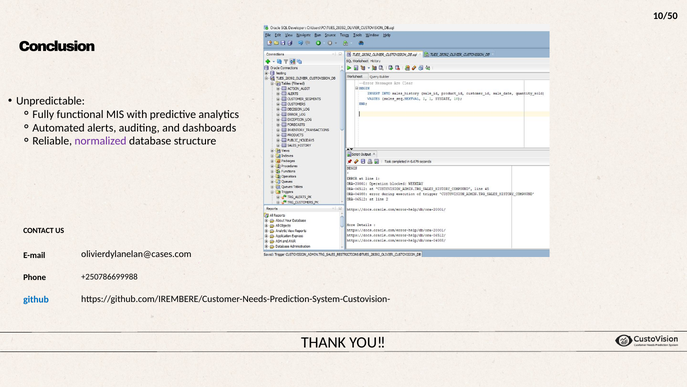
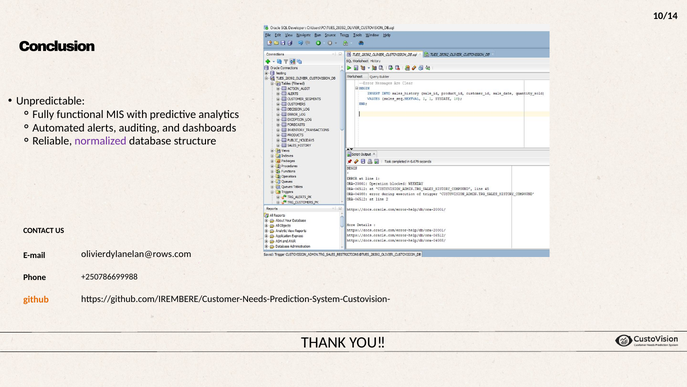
10/50: 10/50 -> 10/14
olivierdylanelan@cases.com: olivierdylanelan@cases.com -> olivierdylanelan@rows.com
github colour: blue -> orange
